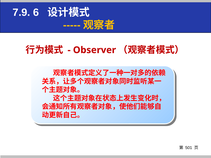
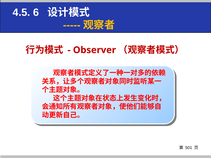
7.9: 7.9 -> 4.5
